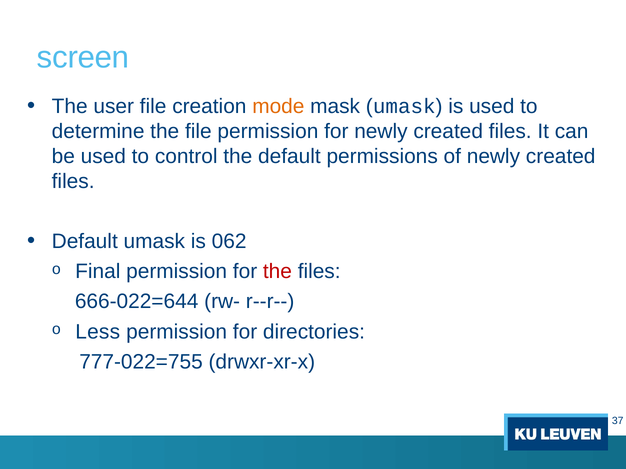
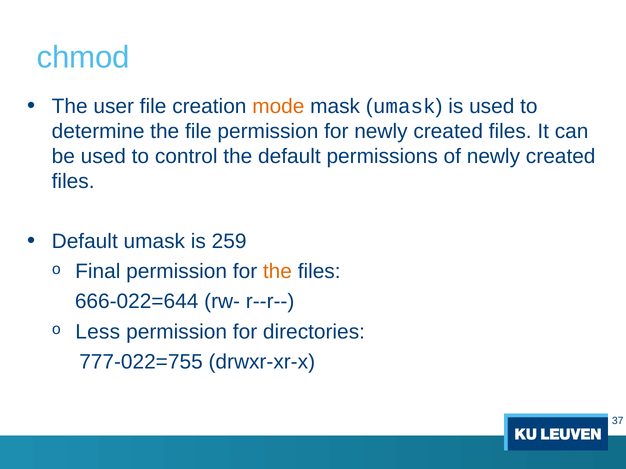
screen: screen -> chmod
062: 062 -> 259
the at (277, 272) colour: red -> orange
